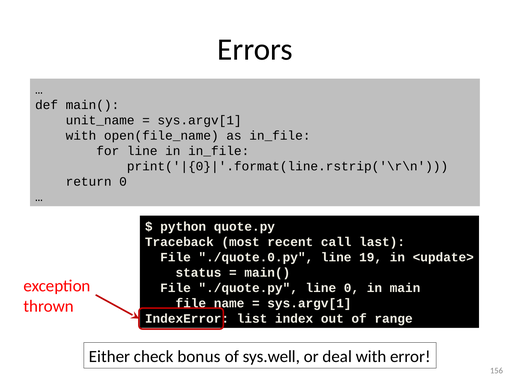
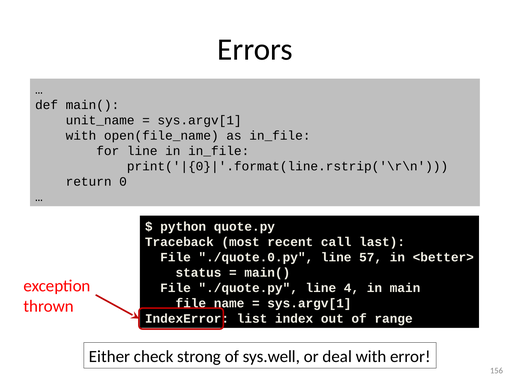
19: 19 -> 57
<update>: <update> -> <better>
line 0: 0 -> 4
bonus: bonus -> strong
